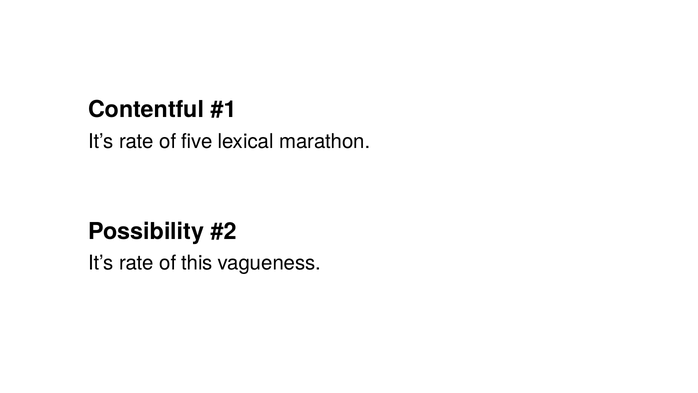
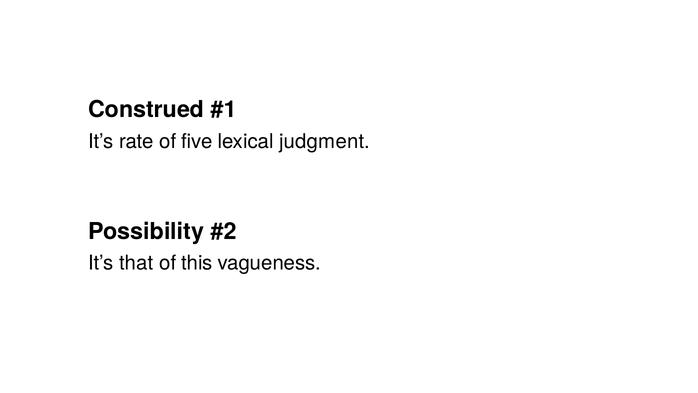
Contentful: Contentful -> Construed
marathon: marathon -> judgment
rate at (136, 263): rate -> that
